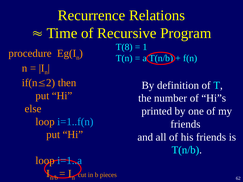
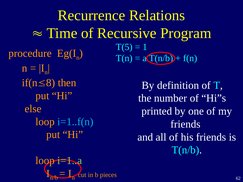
T(8: T(8 -> T(5
2: 2 -> 8
i=1..a colour: light blue -> light green
